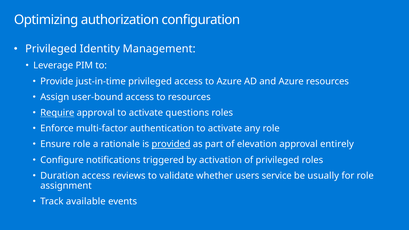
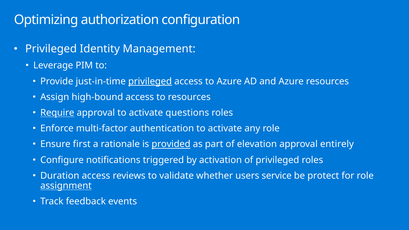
privileged at (150, 81) underline: none -> present
user-bound: user-bound -> high-bound
Ensure role: role -> first
usually: usually -> protect
assignment underline: none -> present
available: available -> feedback
